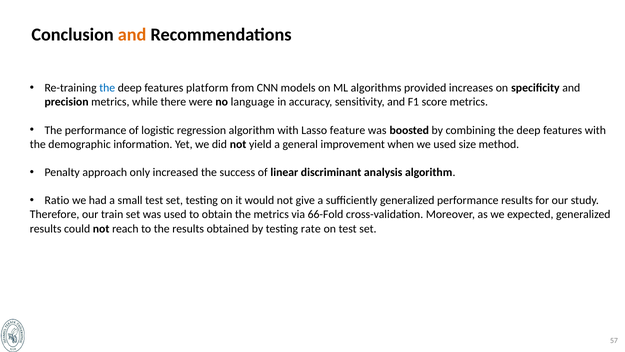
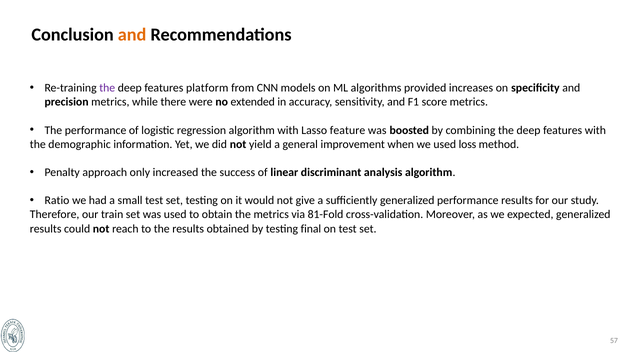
the at (107, 88) colour: blue -> purple
language: language -> extended
size: size -> loss
66-Fold: 66-Fold -> 81-Fold
rate: rate -> final
